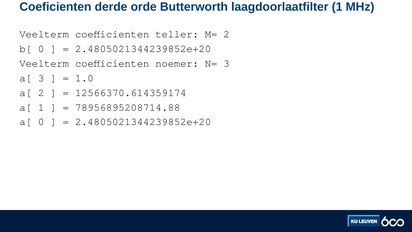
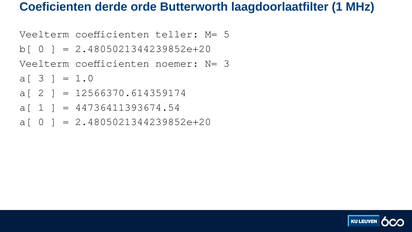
M= 2: 2 -> 5
78956895208714.88: 78956895208714.88 -> 44736411393674.54
